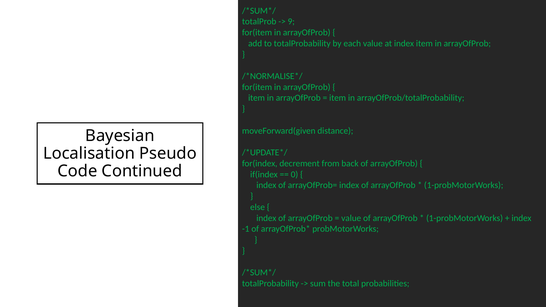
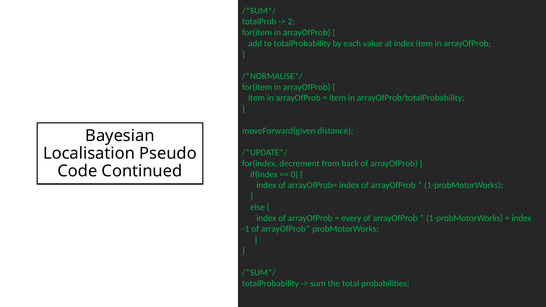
9: 9 -> 2
value at (351, 218): value -> every
